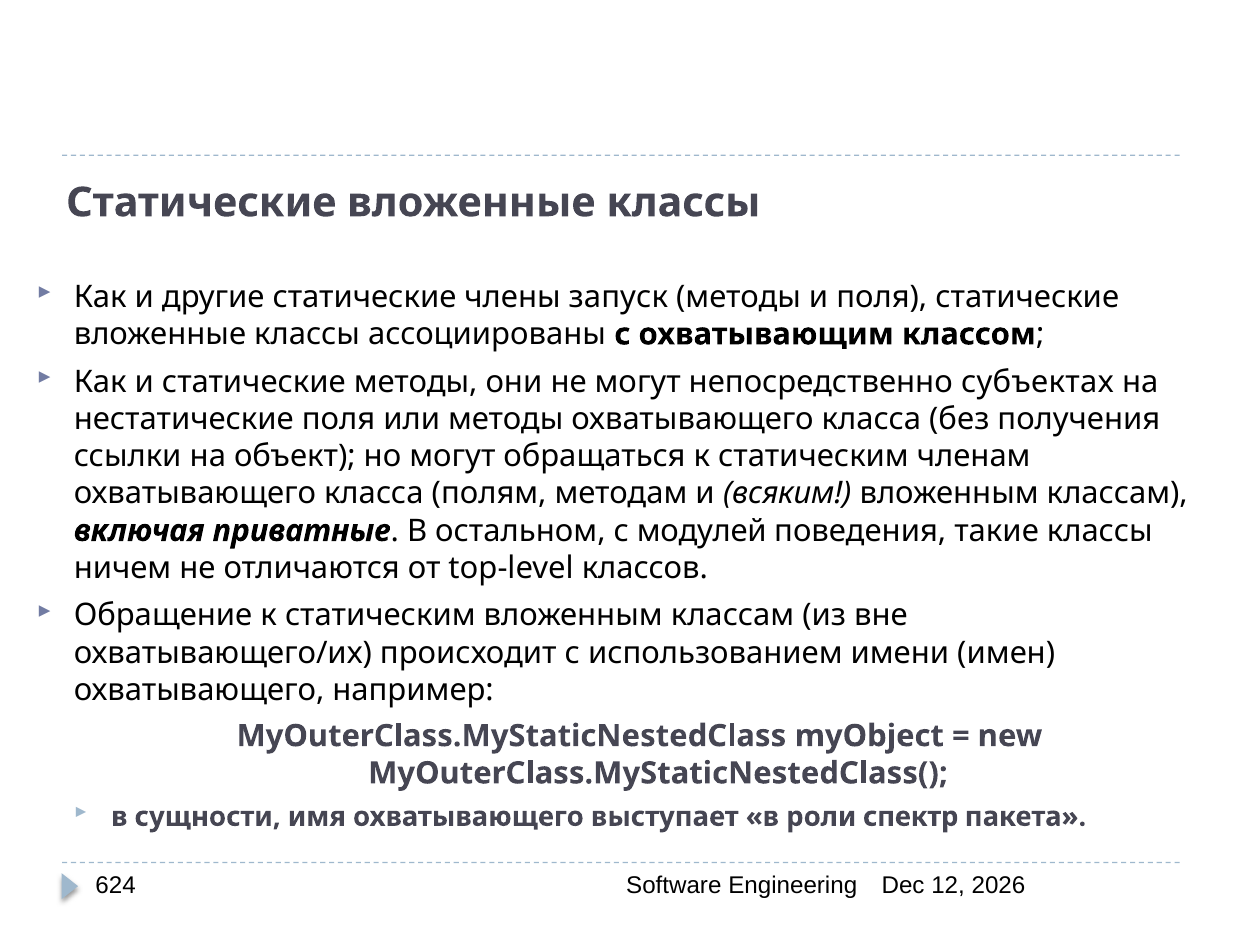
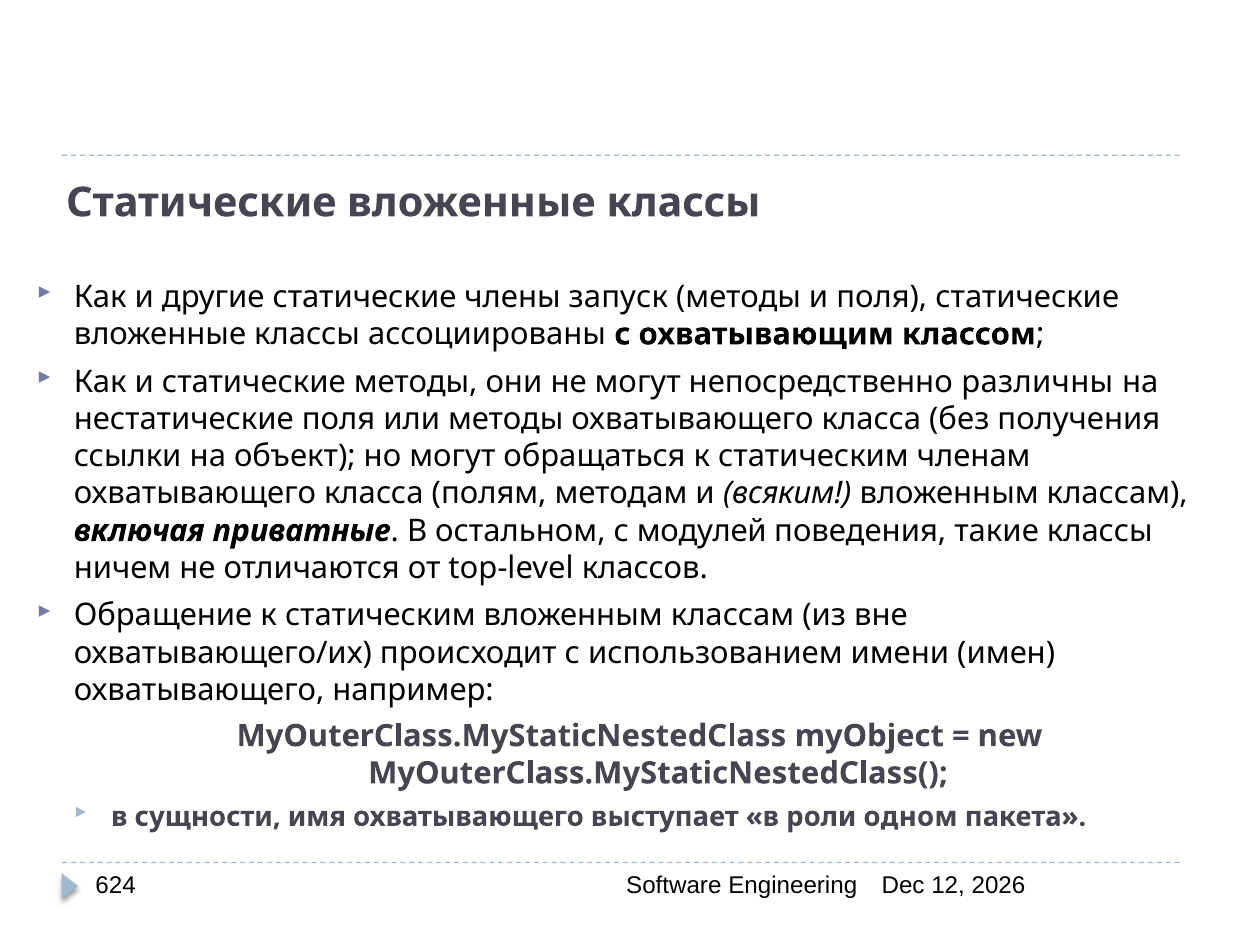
субъектах: субъектах -> различны
спектр: спектр -> одном
